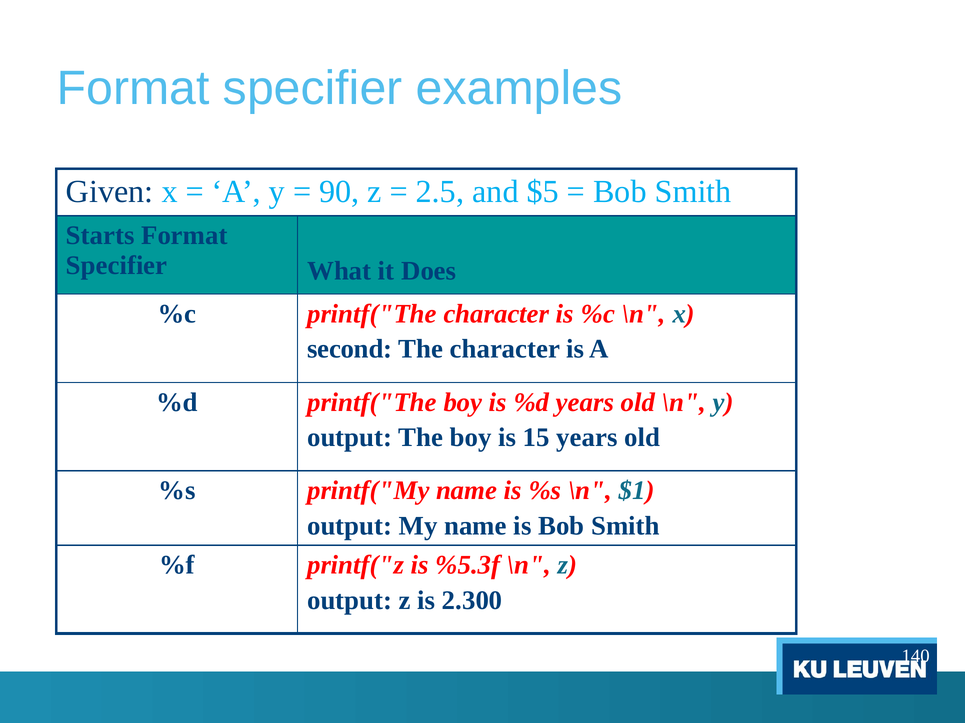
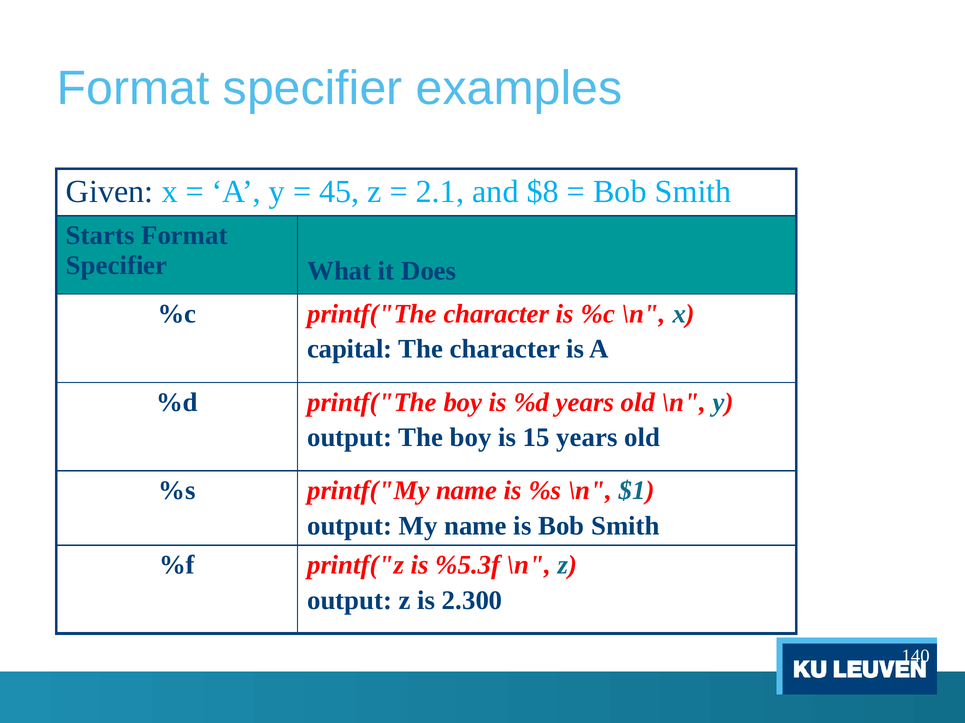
90: 90 -> 45
2.5: 2.5 -> 2.1
$5: $5 -> $8
second: second -> capital
